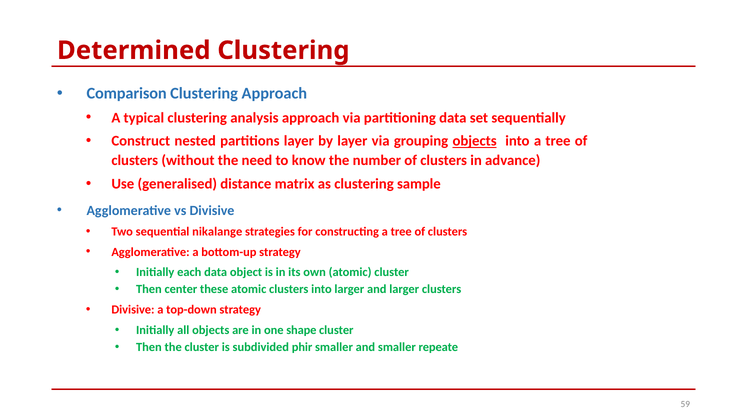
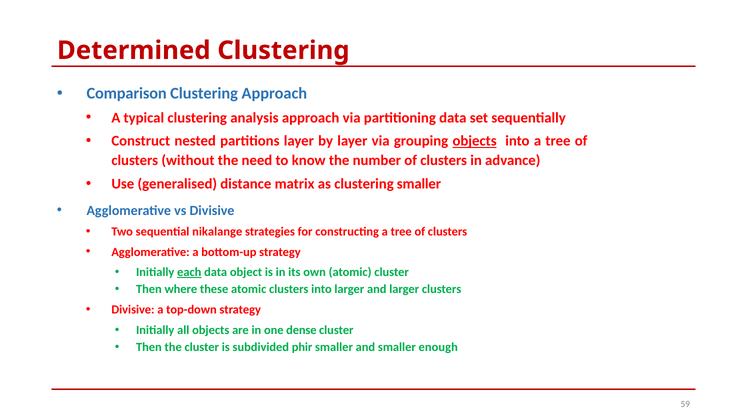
clustering sample: sample -> smaller
each underline: none -> present
center: center -> where
shape: shape -> dense
repeate: repeate -> enough
